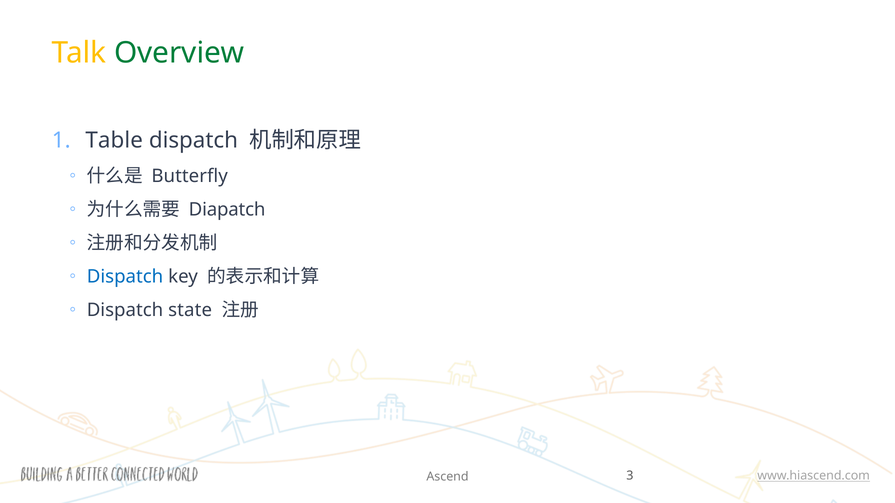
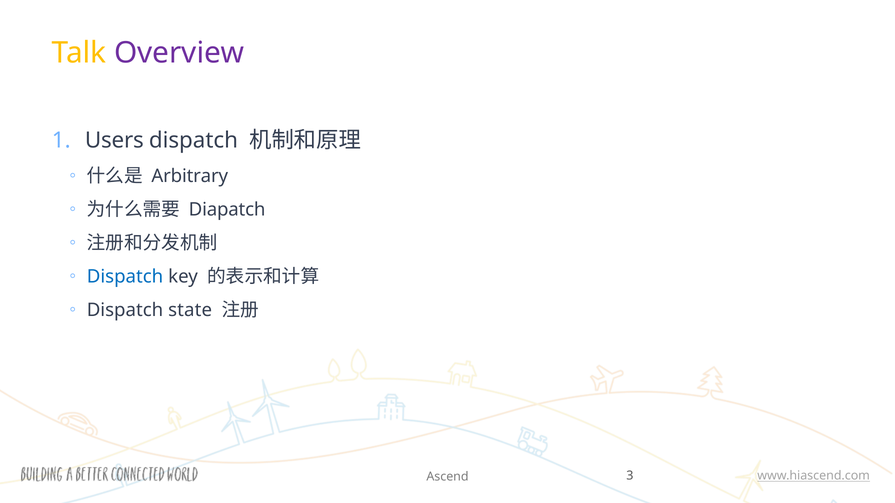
Overview colour: green -> purple
Table: Table -> Users
Butterfly: Butterfly -> Arbitrary
